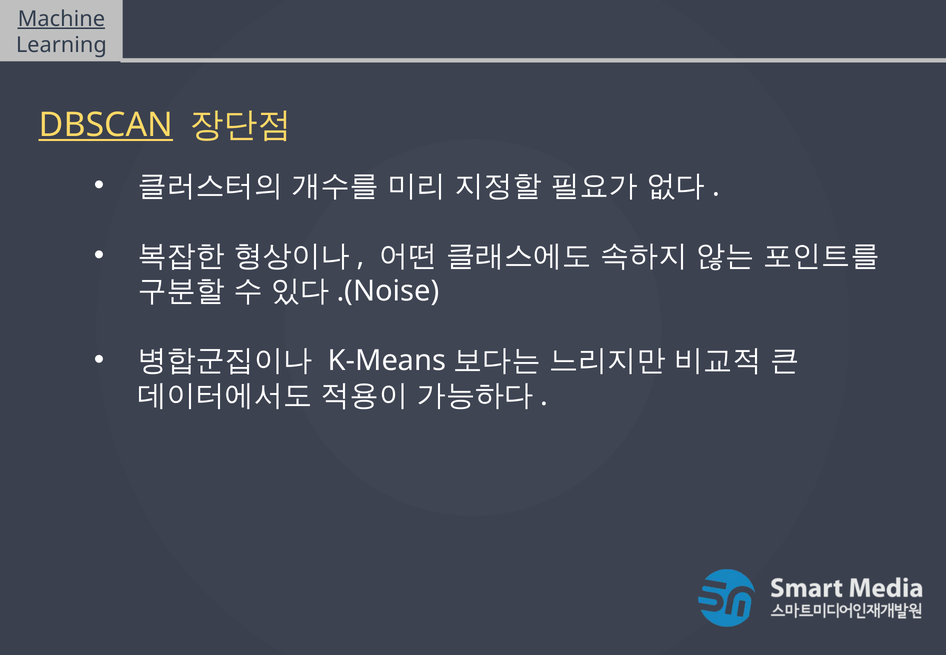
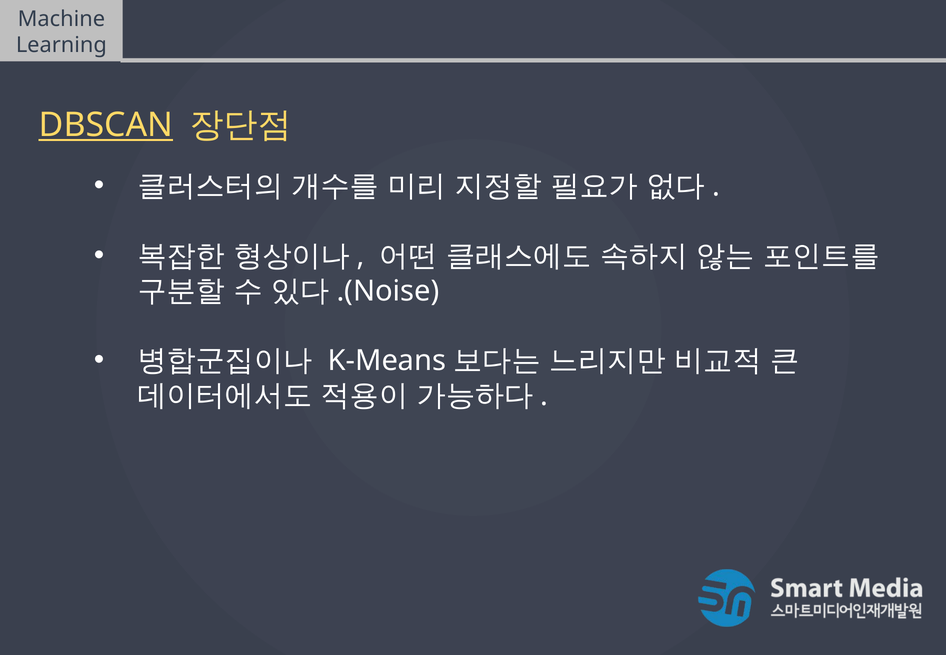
Machine underline: present -> none
